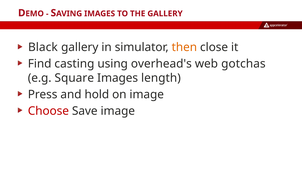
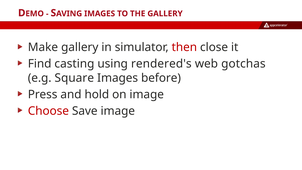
Black: Black -> Make
then colour: orange -> red
overhead's: overhead's -> rendered's
length: length -> before
